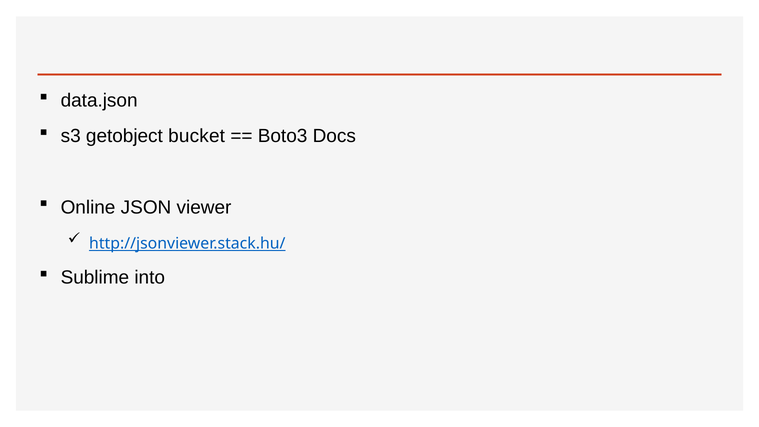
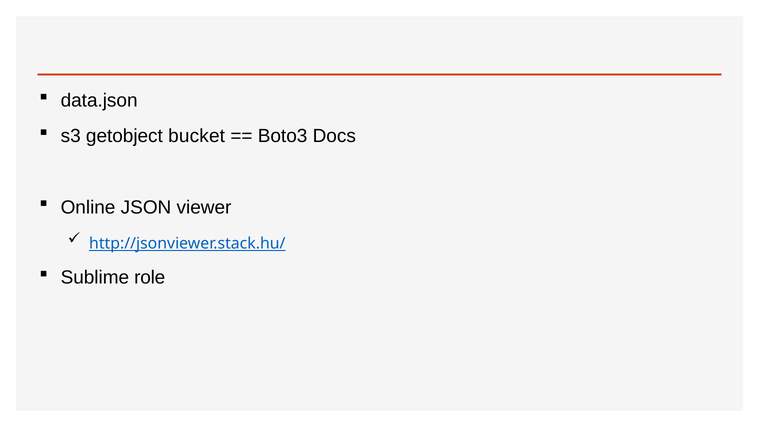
into: into -> role
